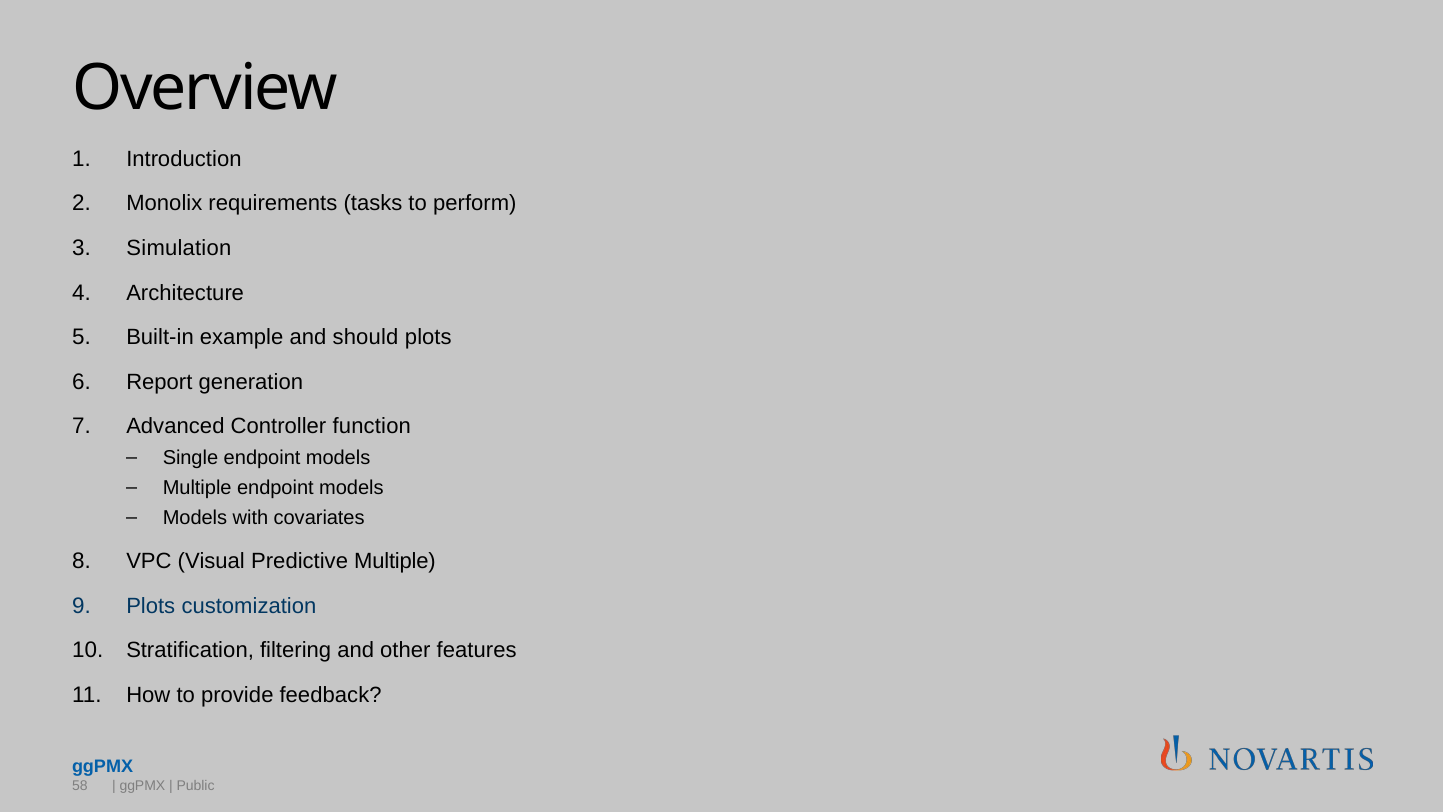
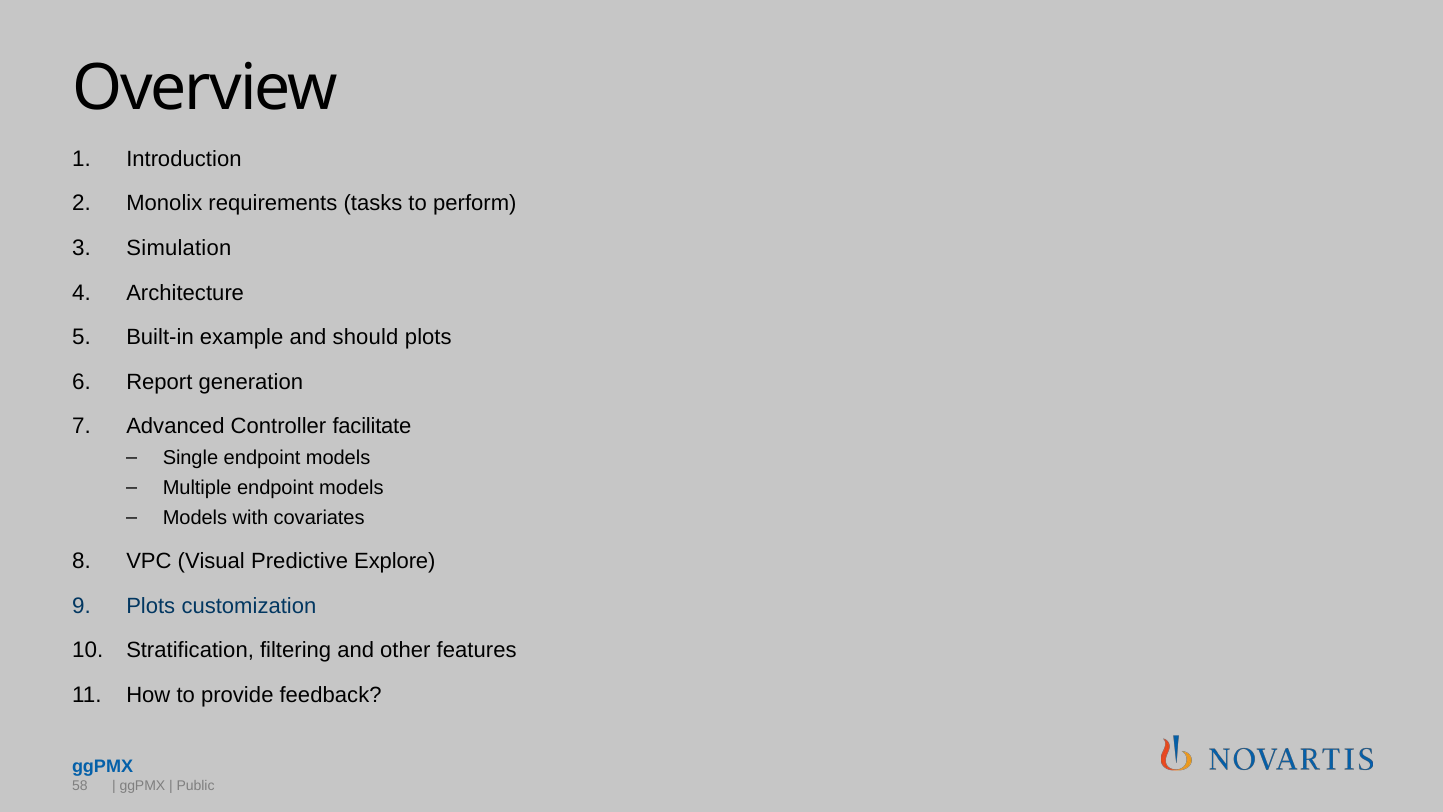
function: function -> facilitate
Predictive Multiple: Multiple -> Explore
